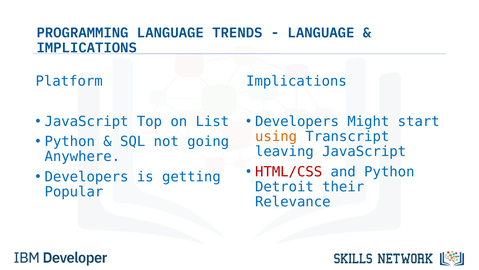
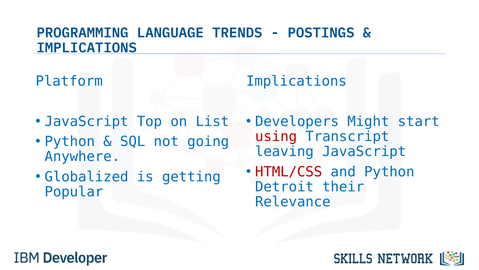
LANGUAGE at (321, 33): LANGUAGE -> POSTINGS
using colour: orange -> red
Developers at (87, 176): Developers -> Globalized
